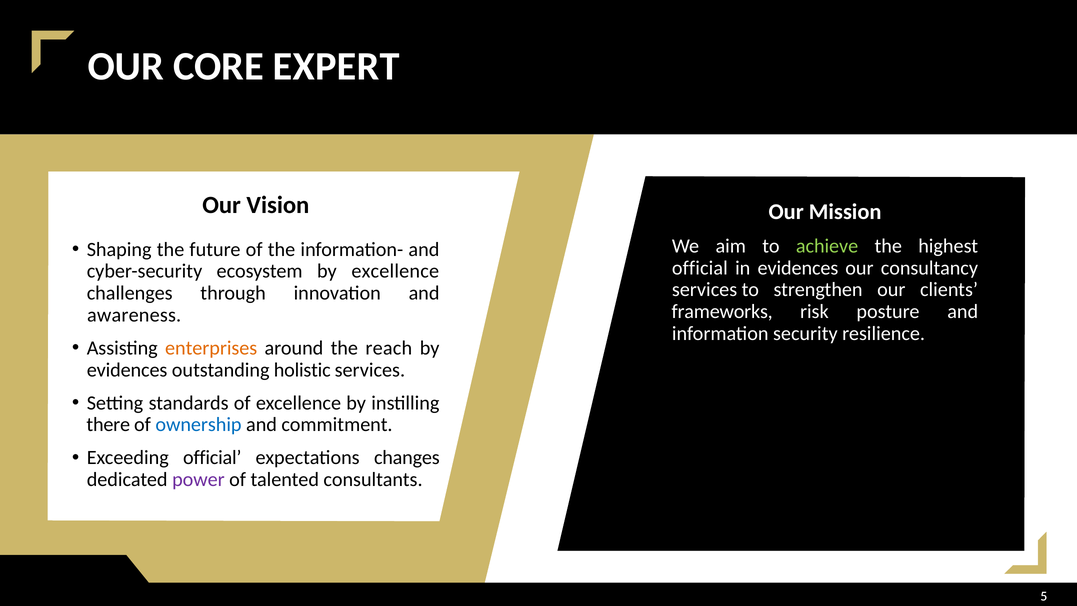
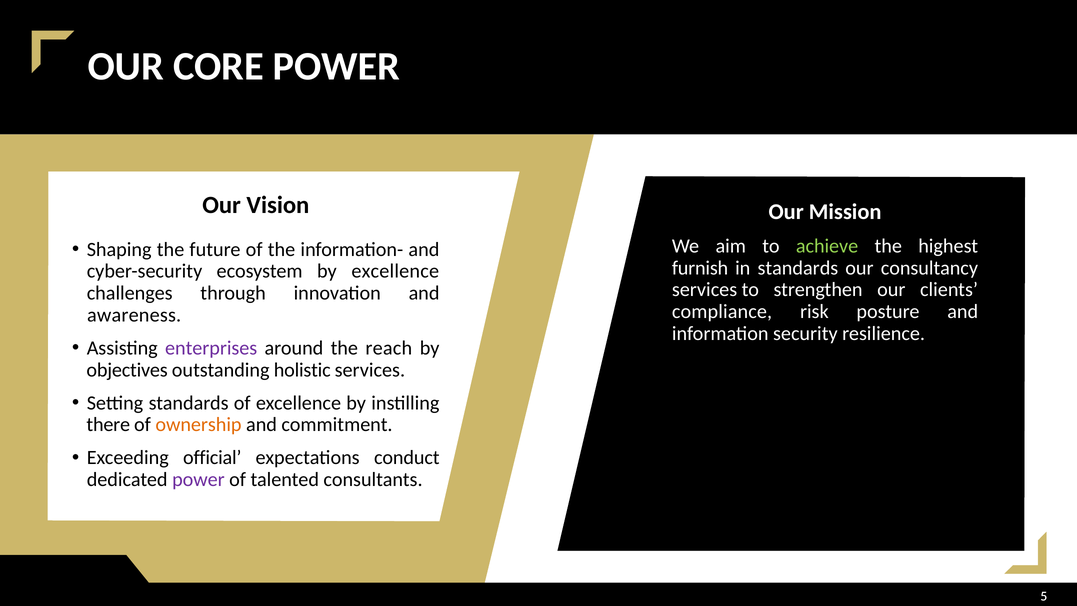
CORE EXPERT: EXPERT -> POWER
official at (700, 268): official -> furnish
in evidences: evidences -> standards
frameworks: frameworks -> compliance
enterprises colour: orange -> purple
evidences at (127, 370): evidences -> objectives
ownership colour: blue -> orange
changes: changes -> conduct
